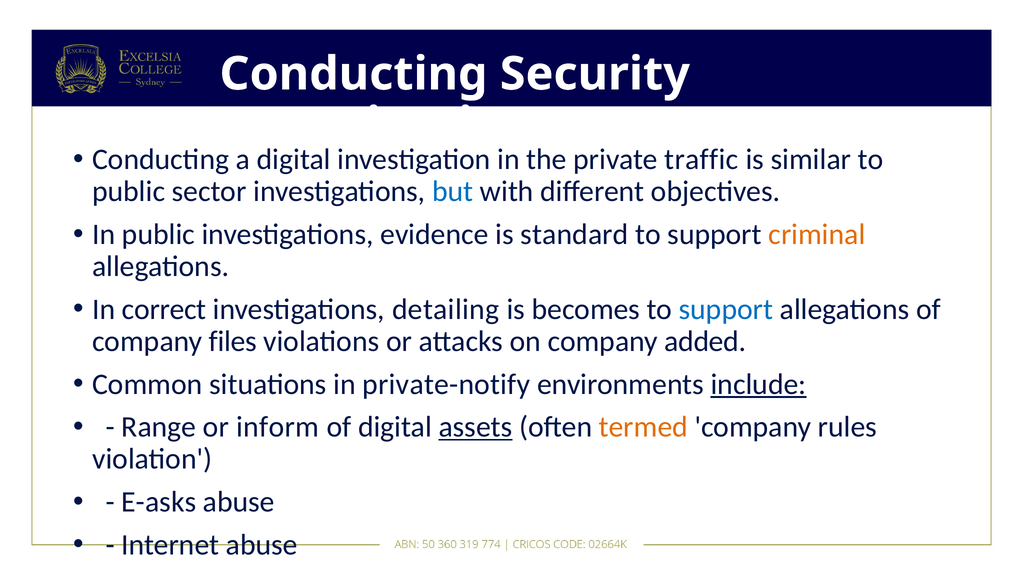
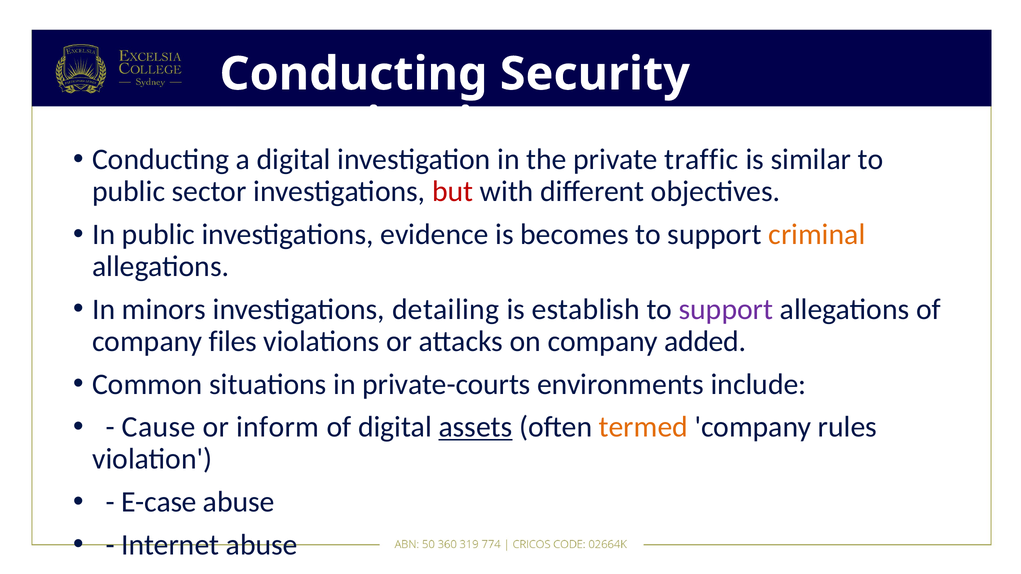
but at (453, 192) colour: blue -> red
is standard: standard -> becomes
correct: correct -> minors
is becomes: becomes -> establish
support at (726, 309) colour: blue -> purple
private-notify: private-notify -> private-courts
include underline: present -> none
Range at (159, 427): Range -> Cause
E-asks: E-asks -> E-case
